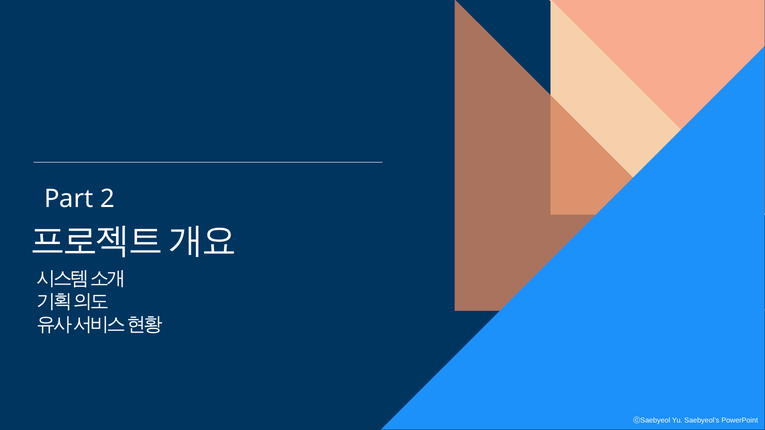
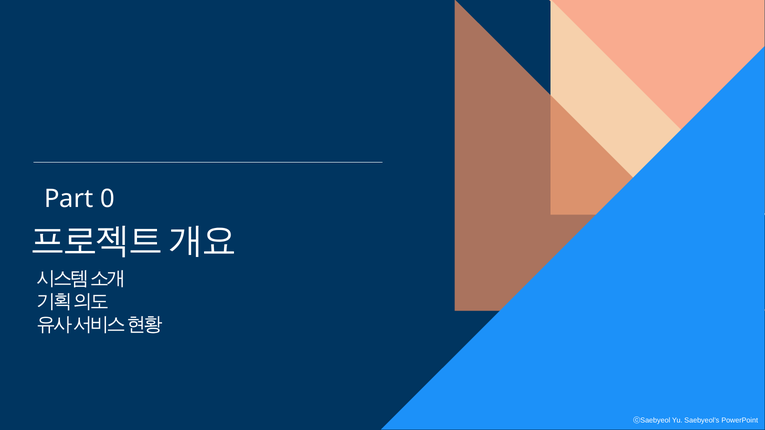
2: 2 -> 0
